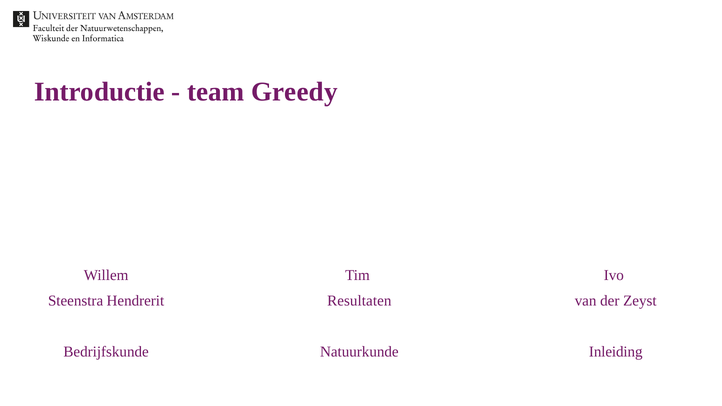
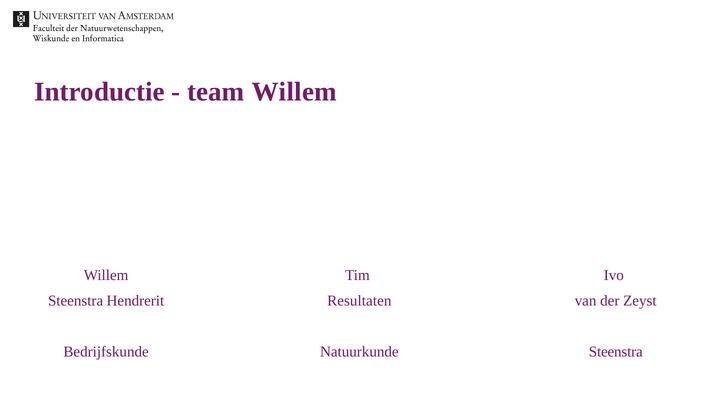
team Greedy: Greedy -> Willem
Inleiding at (616, 352): Inleiding -> Steenstra
